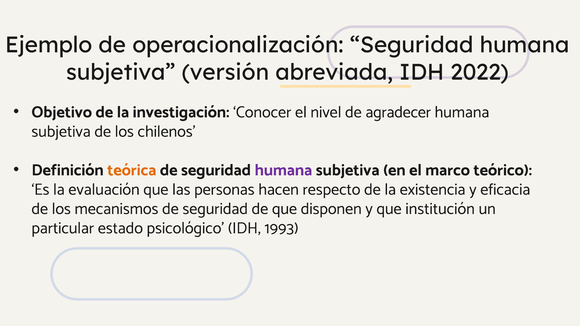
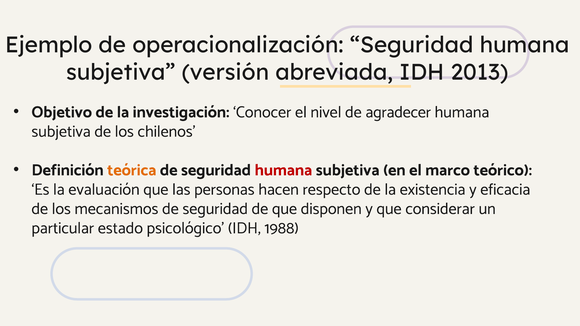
2022: 2022 -> 2013
humana at (283, 170) colour: purple -> red
institución: institución -> considerar
1993: 1993 -> 1988
